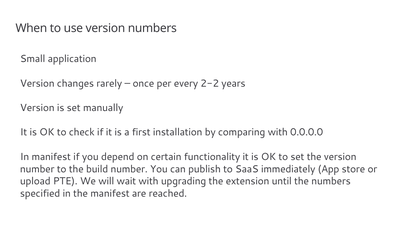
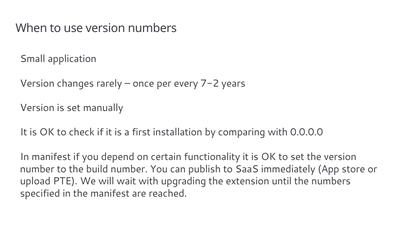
2-2: 2-2 -> 7-2
